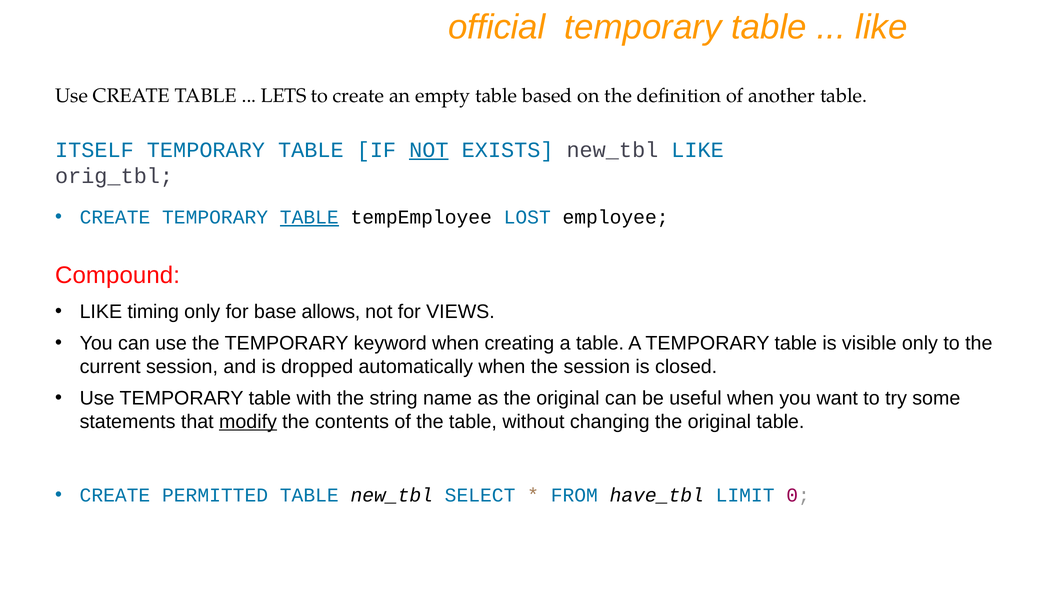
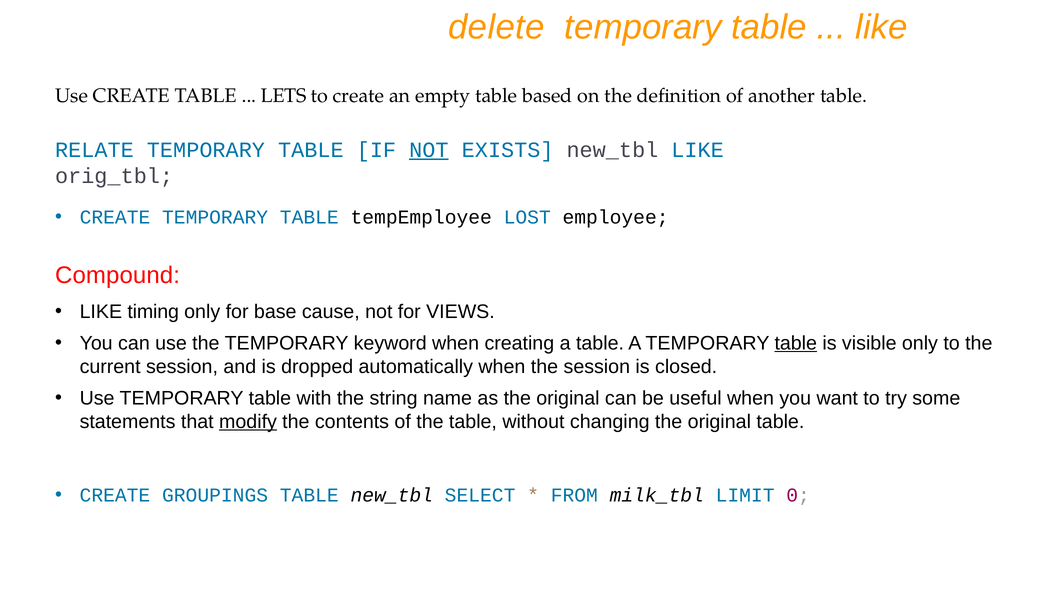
official: official -> delete
ITSELF: ITSELF -> RELATE
TABLE at (309, 217) underline: present -> none
allows: allows -> cause
table at (796, 343) underline: none -> present
PERMITTED: PERMITTED -> GROUPINGS
have_tbl: have_tbl -> milk_tbl
